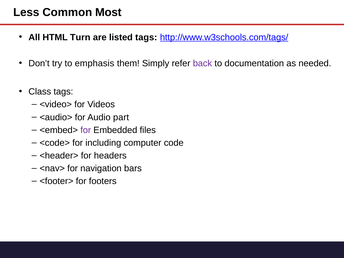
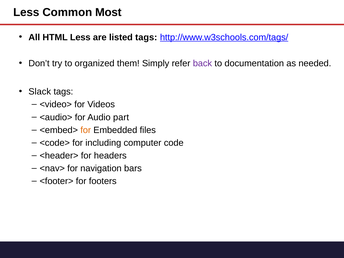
HTML Turn: Turn -> Less
emphasis: emphasis -> organized
Class: Class -> Slack
for at (86, 130) colour: purple -> orange
